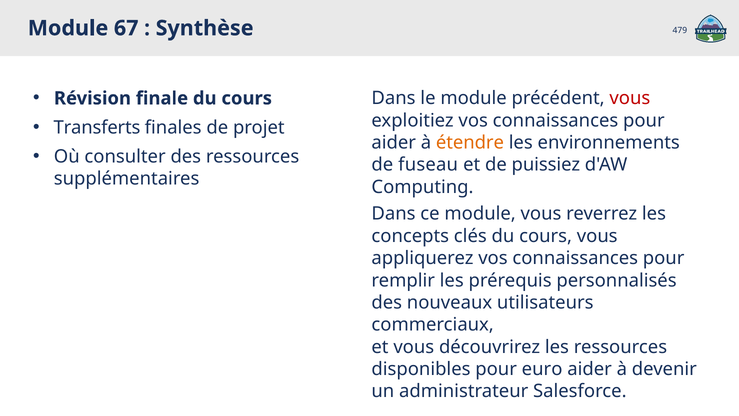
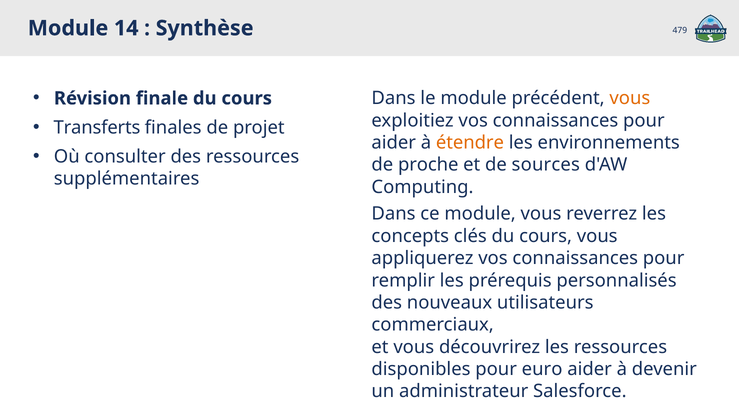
67: 67 -> 14
vous at (630, 98) colour: red -> orange
fuseau: fuseau -> proche
puissiez: puissiez -> sources
